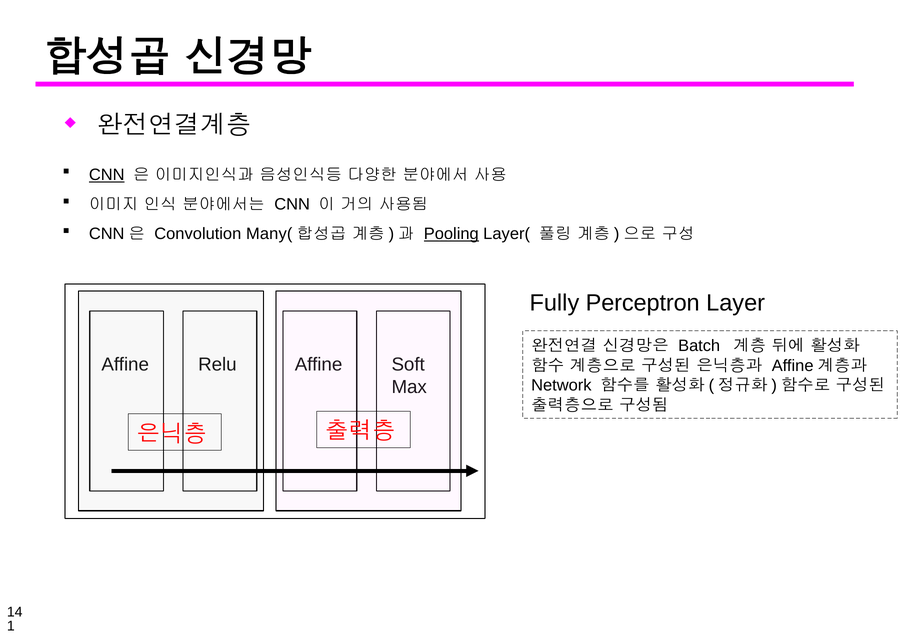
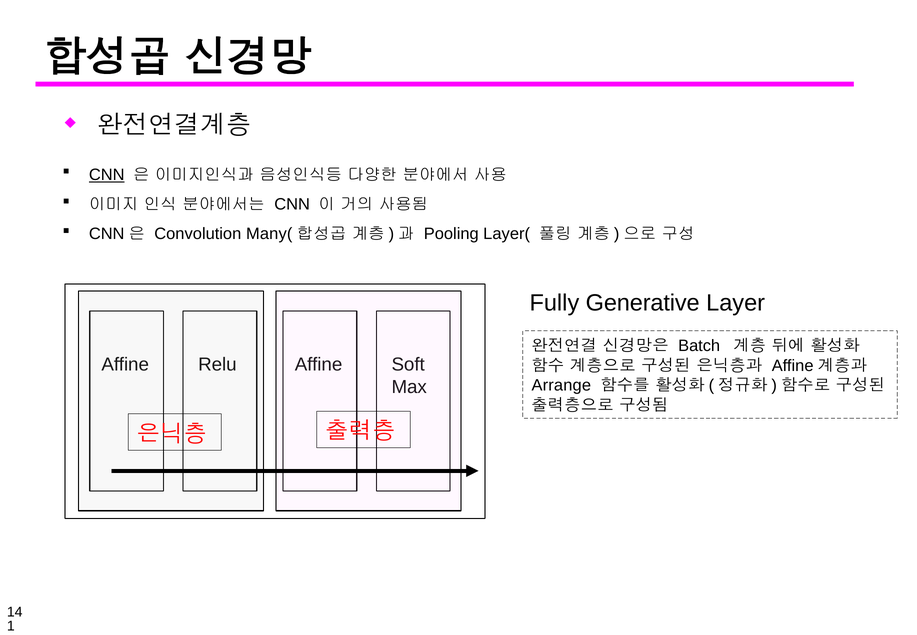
Pooling underline: present -> none
Perceptron: Perceptron -> Generative
Network: Network -> Arrange
